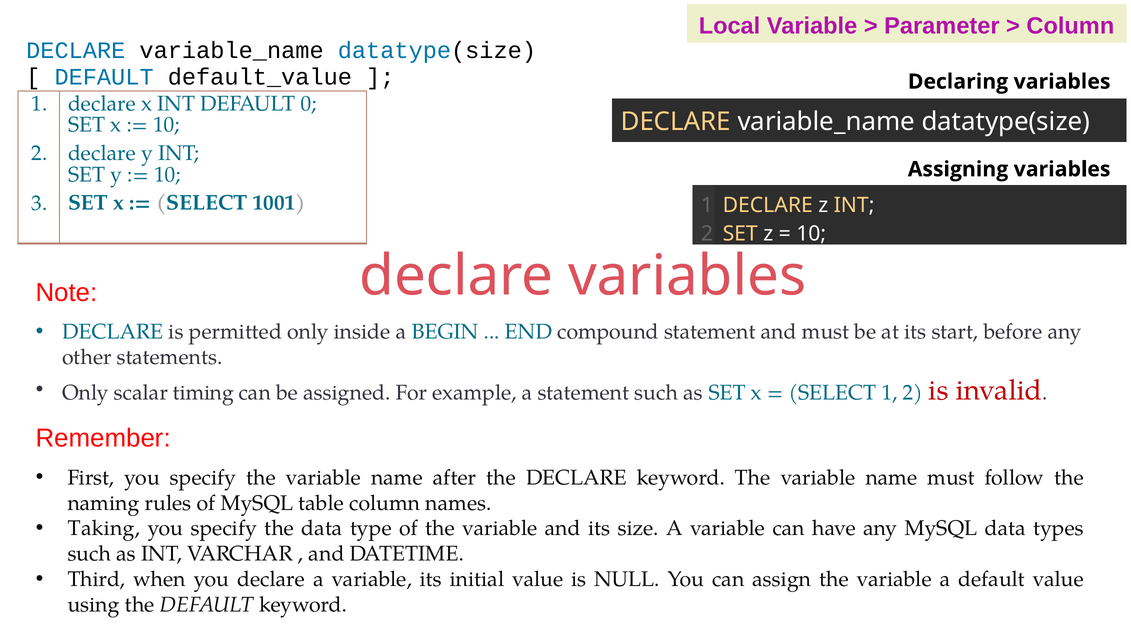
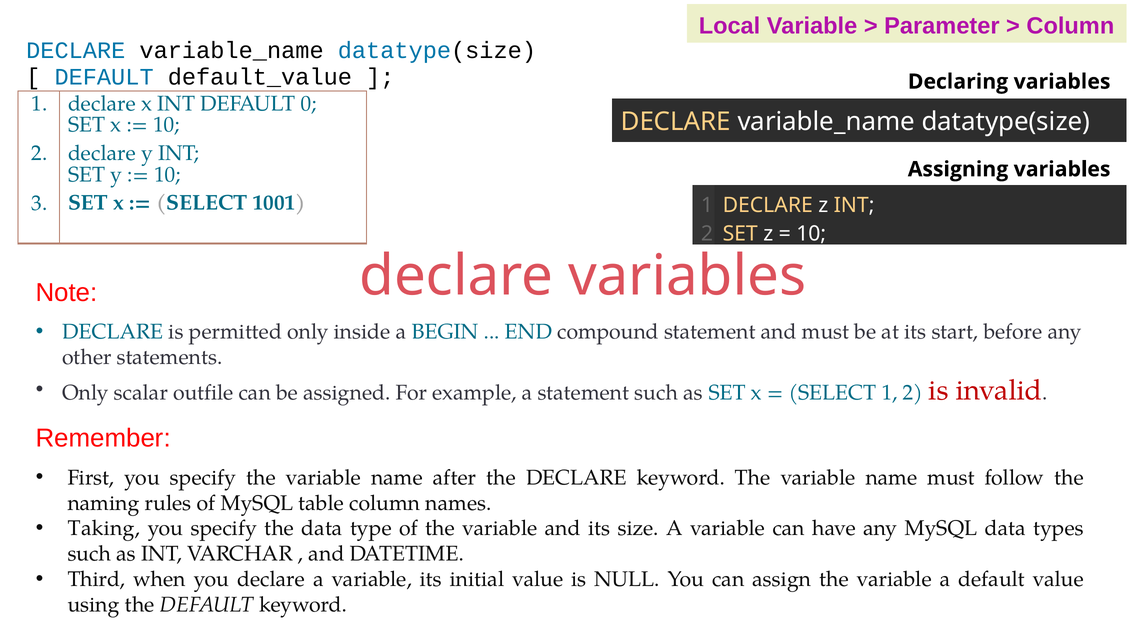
timing: timing -> outfile
